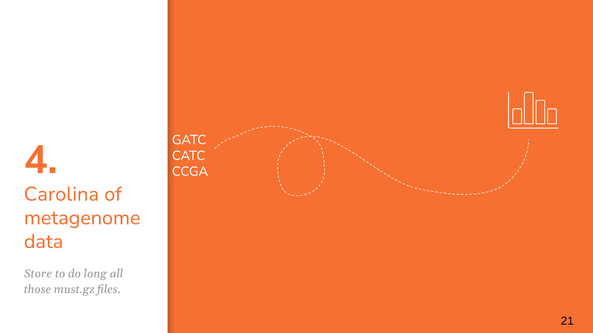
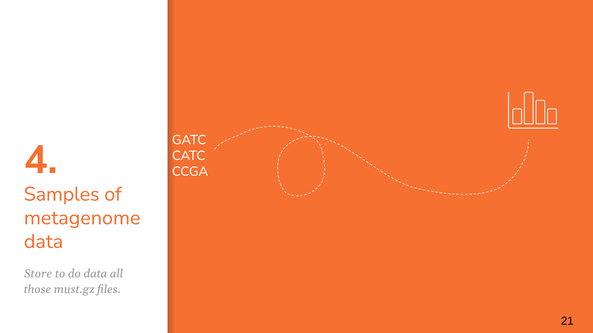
Carolina: Carolina -> Samples
do long: long -> data
